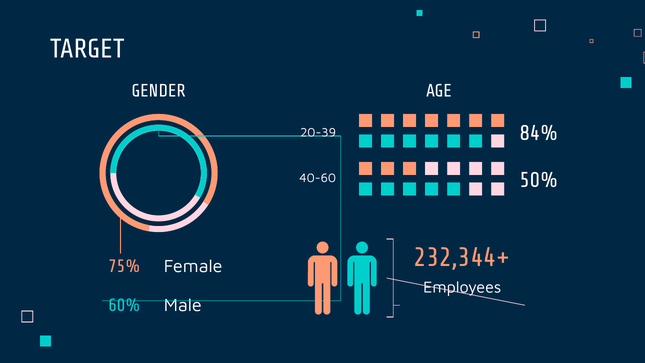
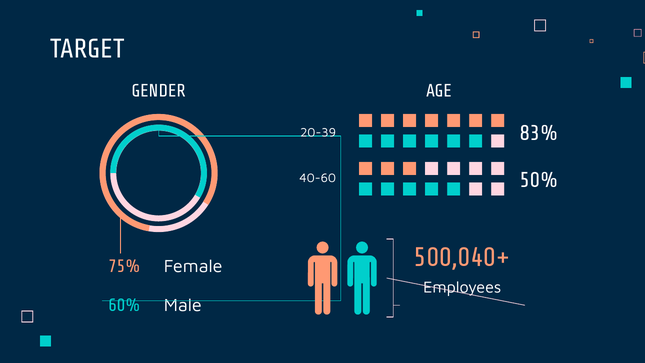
84%: 84% -> 83%
232,344+: 232,344+ -> 500,040+
